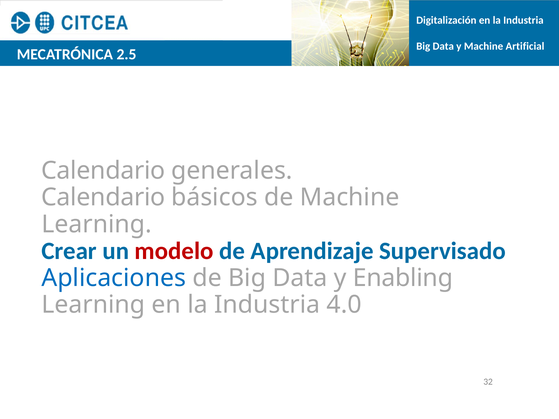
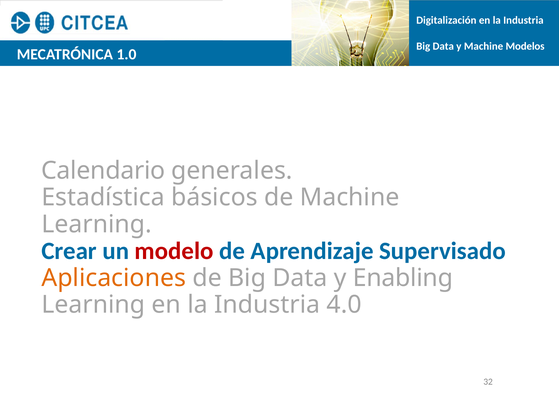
Artificial: Artificial -> Modelos
2.5: 2.5 -> 1.0
Calendario at (103, 197): Calendario -> Estadística
Aplicaciones colour: blue -> orange
